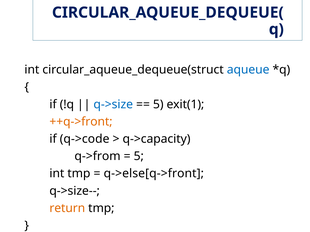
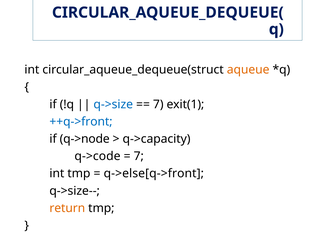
aqueue colour: blue -> orange
5 at (158, 105): 5 -> 7
++q->front colour: orange -> blue
q->code: q->code -> q->node
q->from: q->from -> q->code
5 at (139, 157): 5 -> 7
